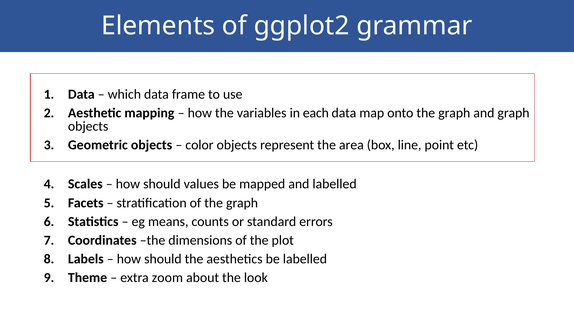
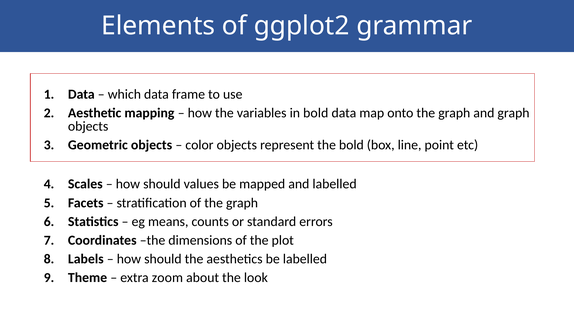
in each: each -> bold
the area: area -> bold
